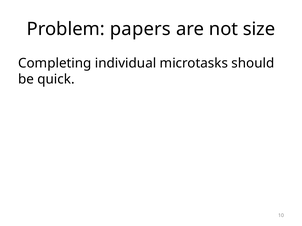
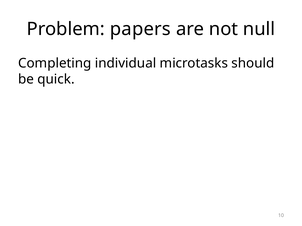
size: size -> null
